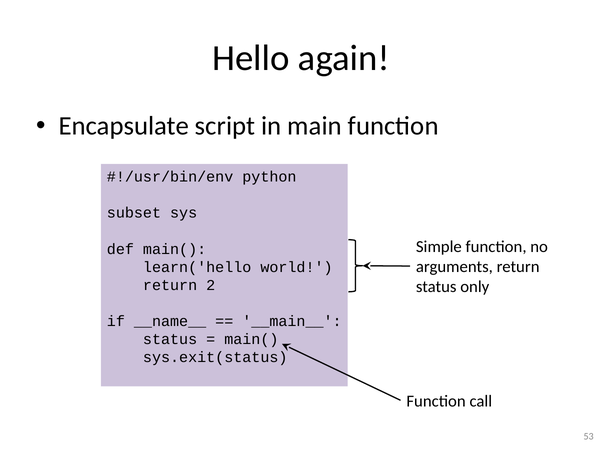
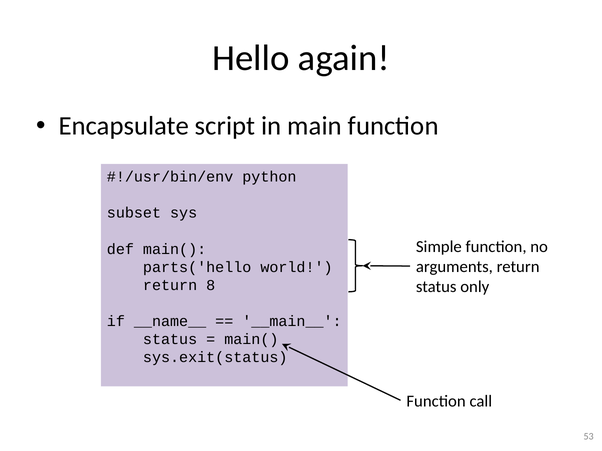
learn('hello: learn('hello -> parts('hello
2: 2 -> 8
